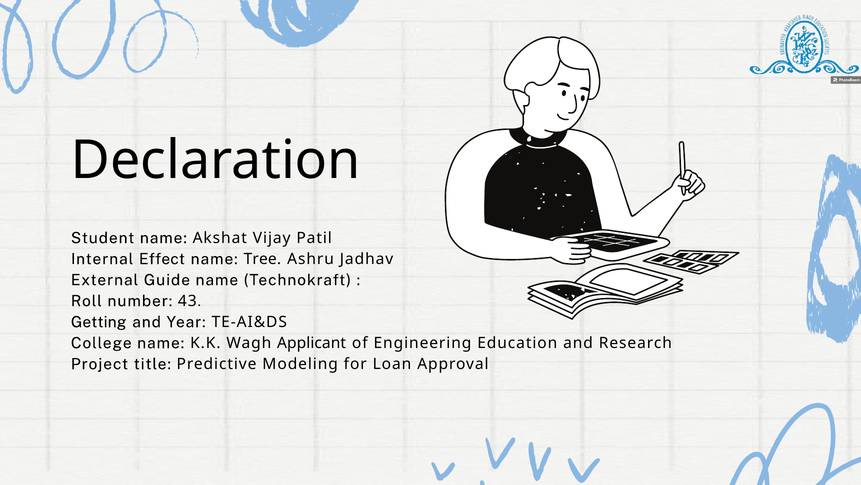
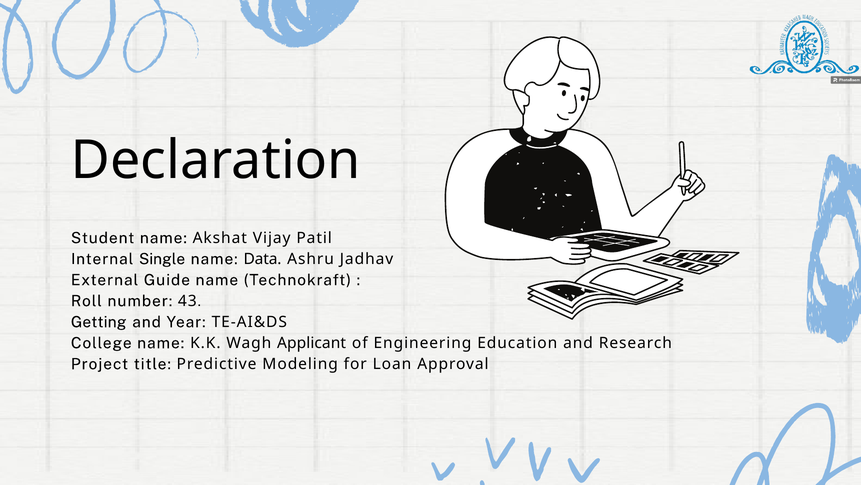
Effect: Effect -> Single
Tree: Tree -> Data
